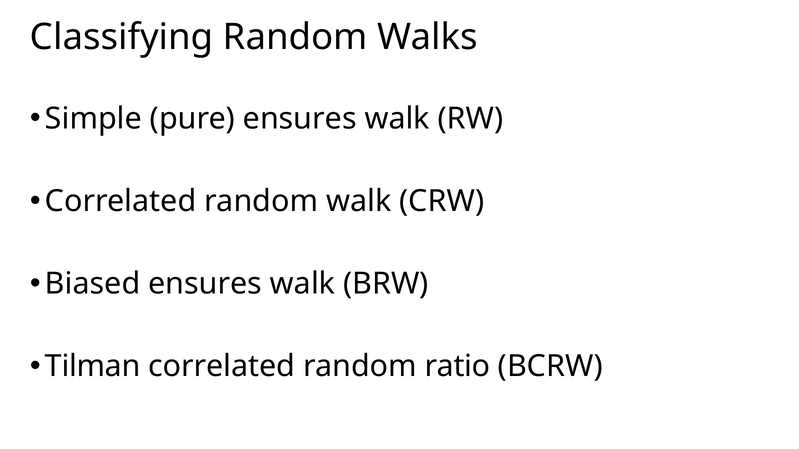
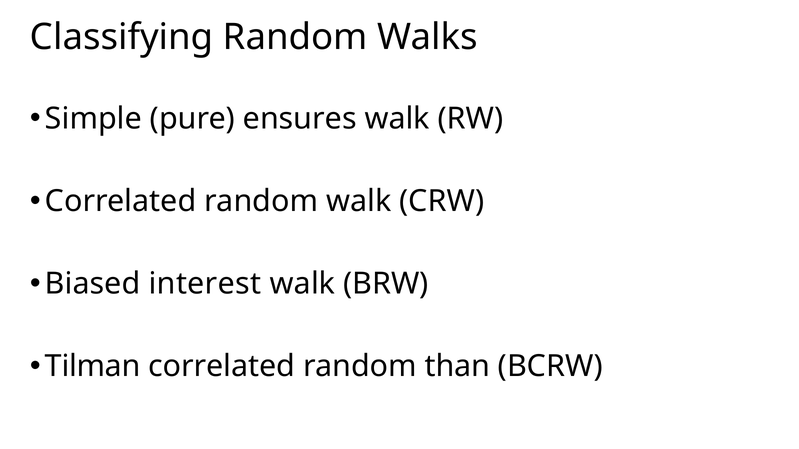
Biased ensures: ensures -> interest
ratio: ratio -> than
